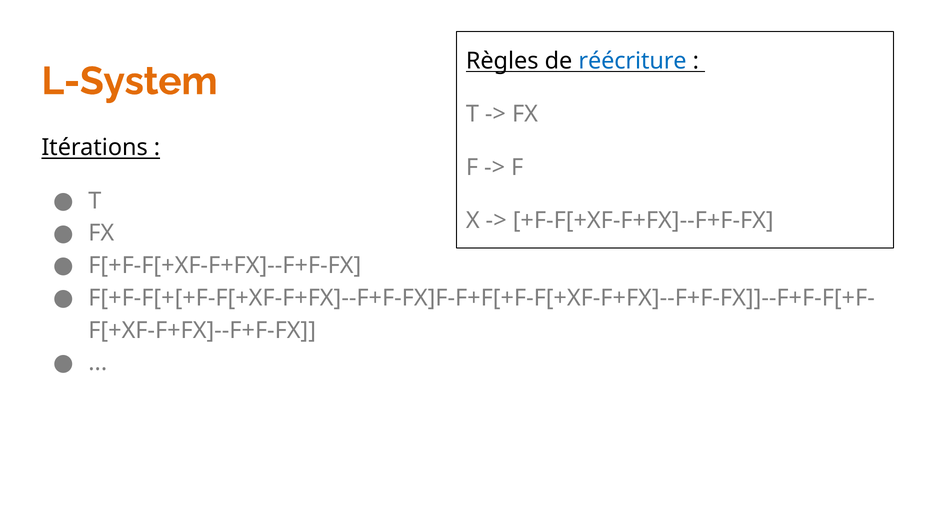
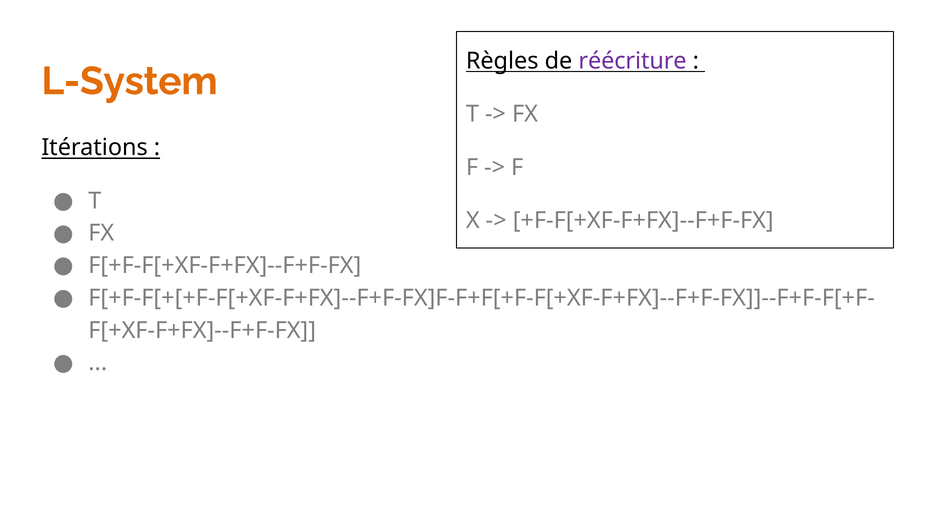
réécriture colour: blue -> purple
